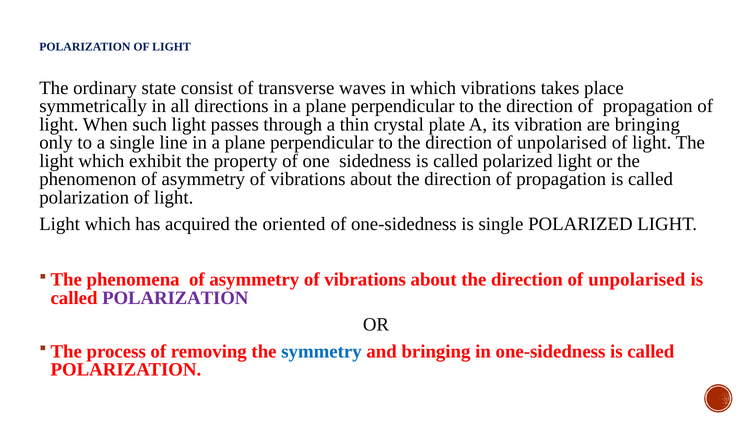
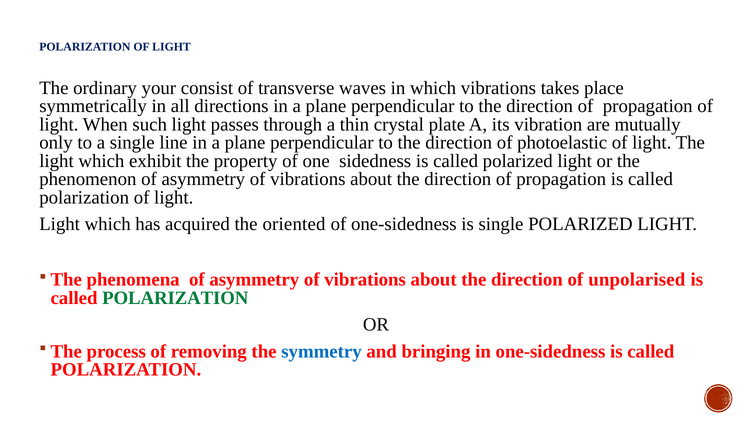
state: state -> your
are bringing: bringing -> mutually
unpolarised at (562, 143): unpolarised -> photoelastic
POLARIZATION at (175, 298) colour: purple -> green
